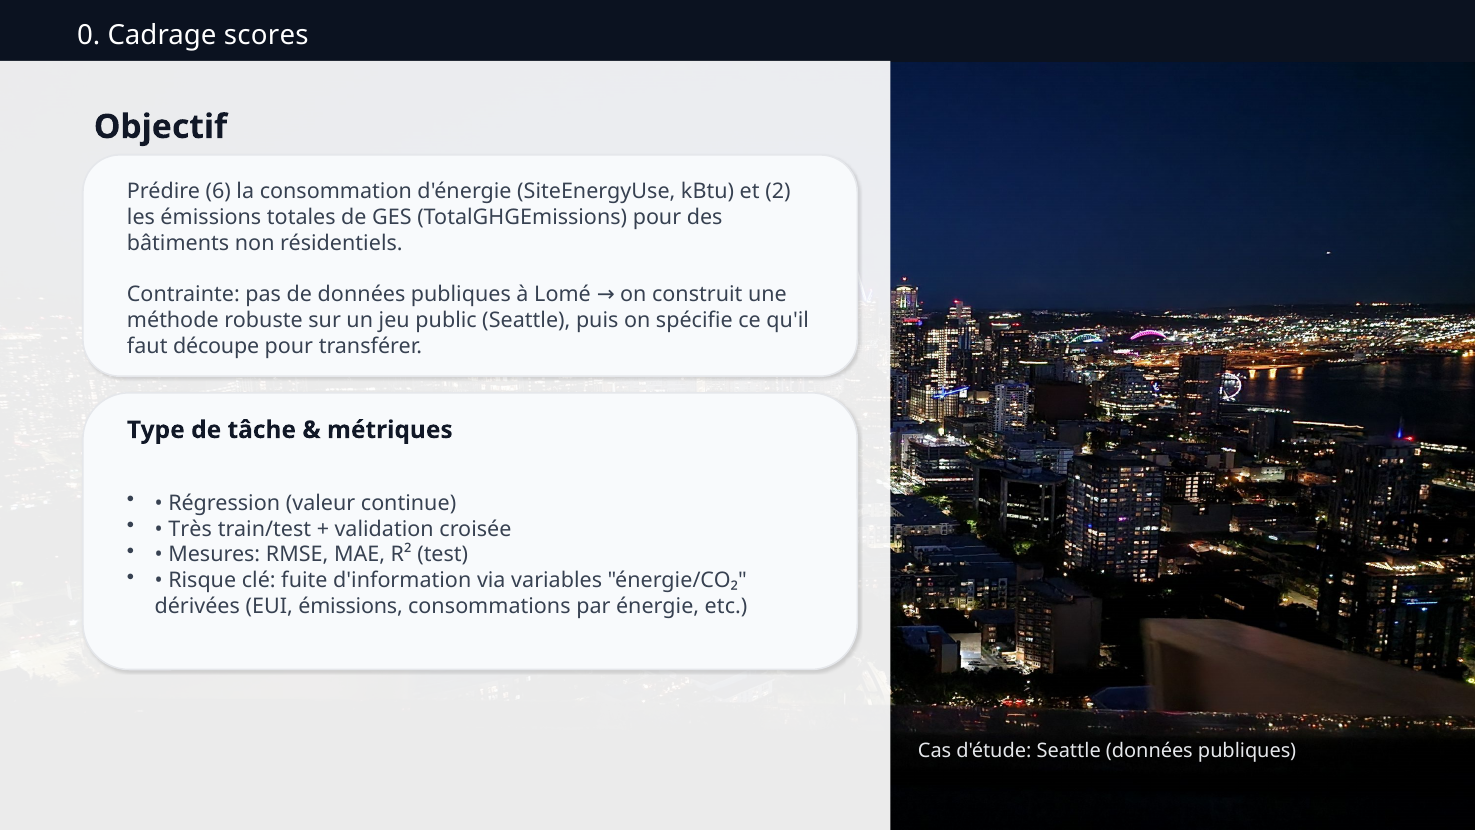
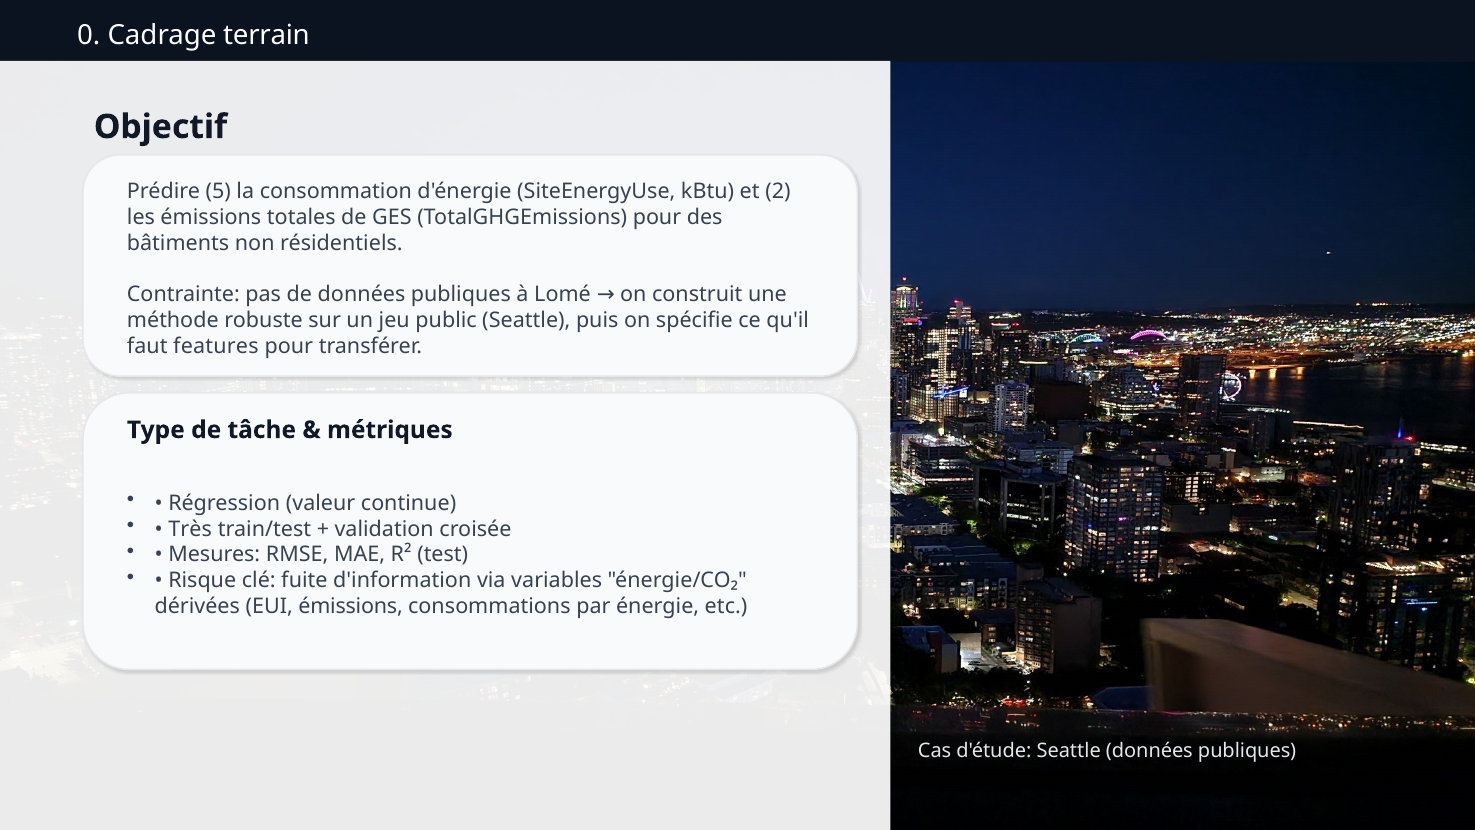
scores: scores -> terrain
6: 6 -> 5
découpe: découpe -> features
